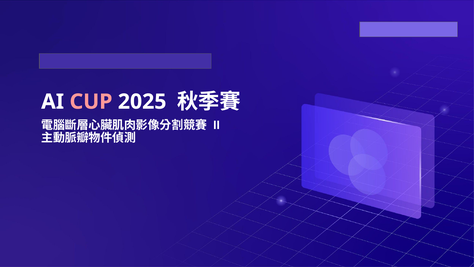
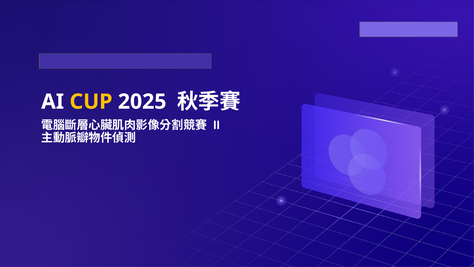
CUP colour: pink -> yellow
